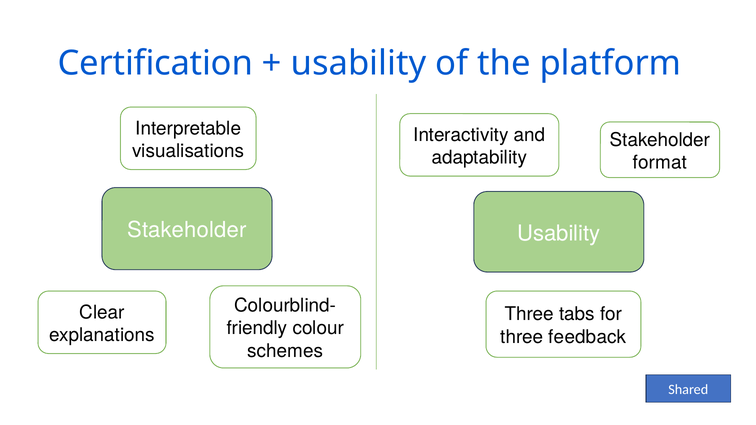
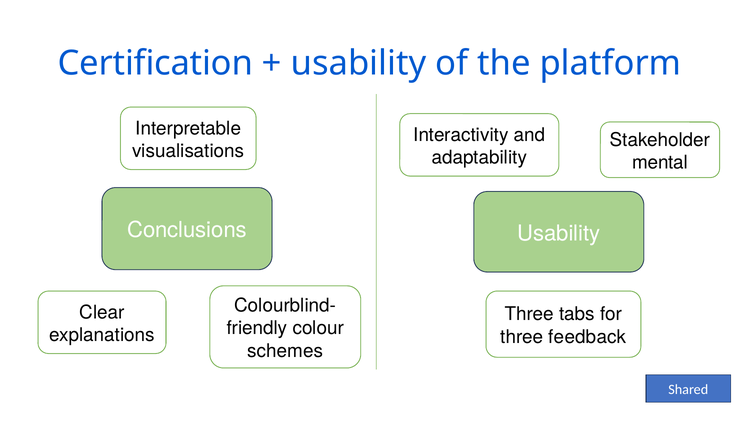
format: format -> mental
Stakeholder at (187, 230): Stakeholder -> Conclusions
